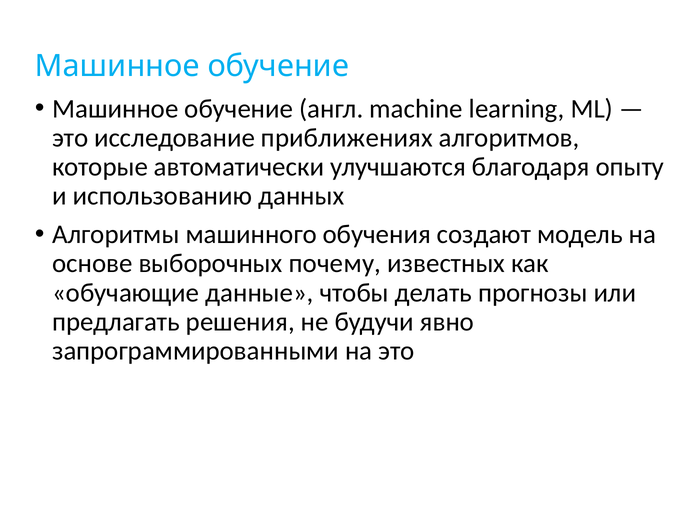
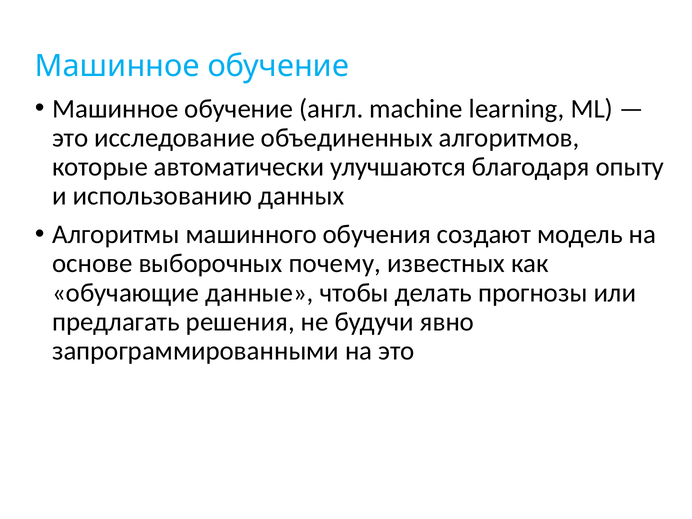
приближениях: приближениях -> объединенных
